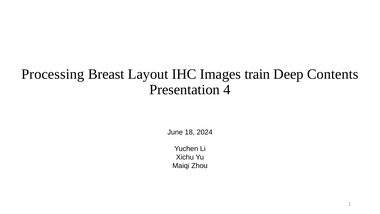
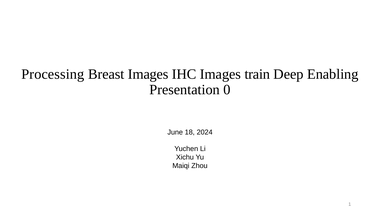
Breast Layout: Layout -> Images
Contents: Contents -> Enabling
4: 4 -> 0
